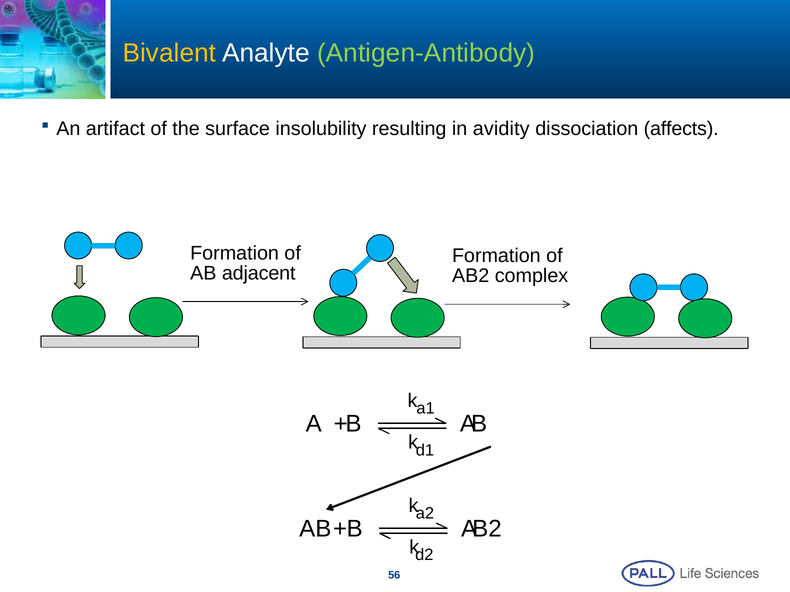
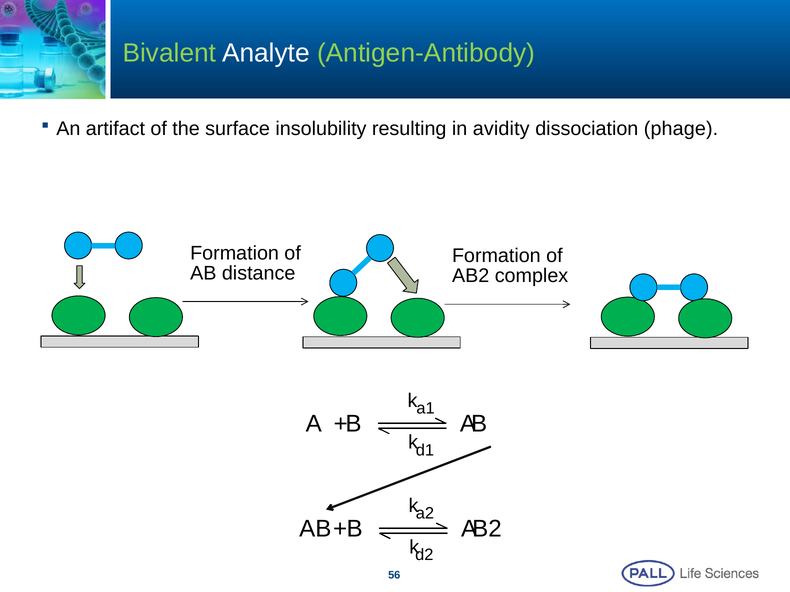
Bivalent colour: yellow -> light green
affects: affects -> phage
adjacent: adjacent -> distance
